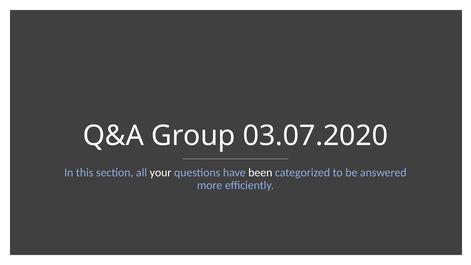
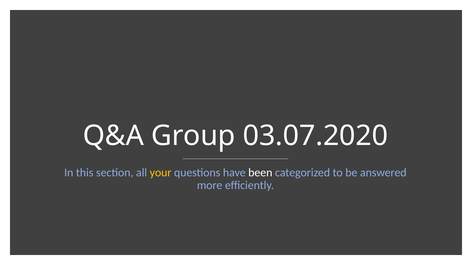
your colour: white -> yellow
